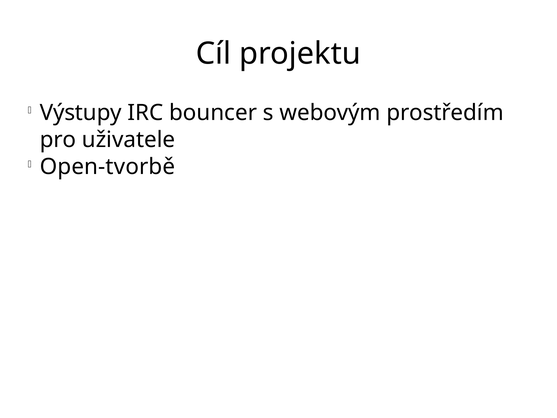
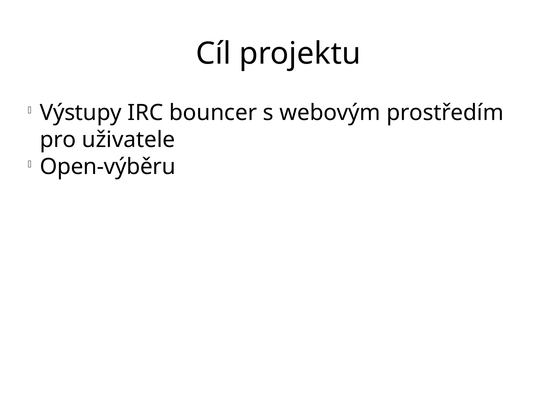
Open-tvorbě: Open-tvorbě -> Open-výběru
